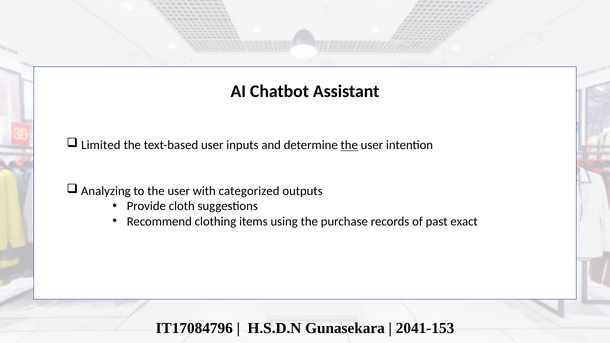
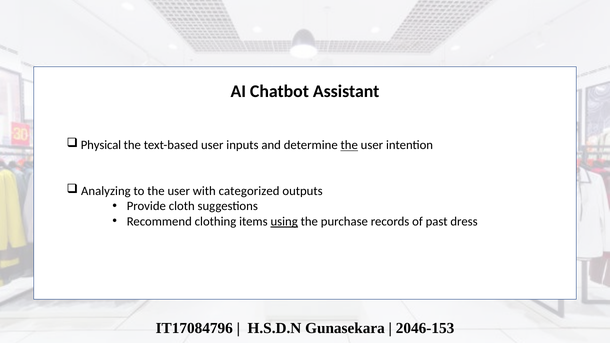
Limited: Limited -> Physical
using underline: none -> present
exact: exact -> dress
2041-153: 2041-153 -> 2046-153
